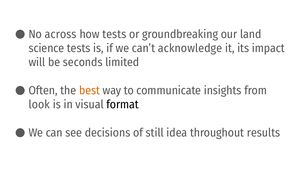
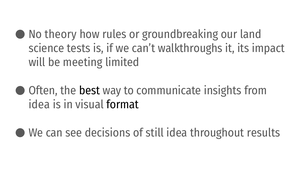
across: across -> theory
how tests: tests -> rules
acknowledge: acknowledge -> walkthroughs
seconds: seconds -> meeting
best colour: orange -> black
look at (39, 105): look -> idea
